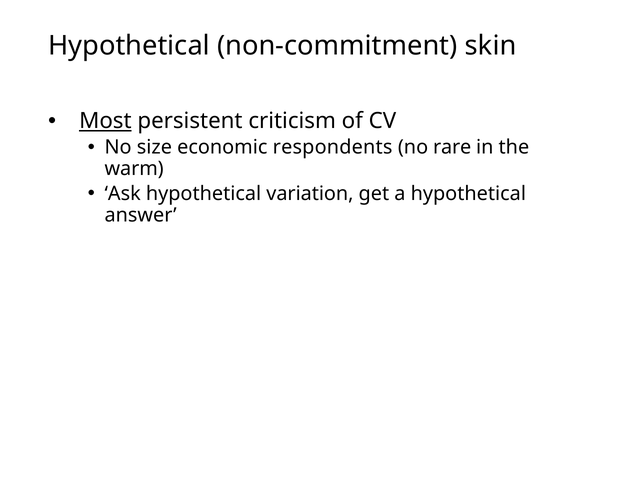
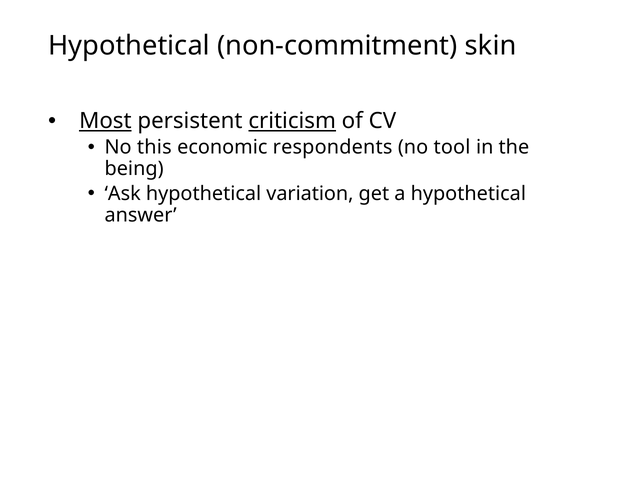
criticism underline: none -> present
size: size -> this
rare: rare -> tool
warm: warm -> being
